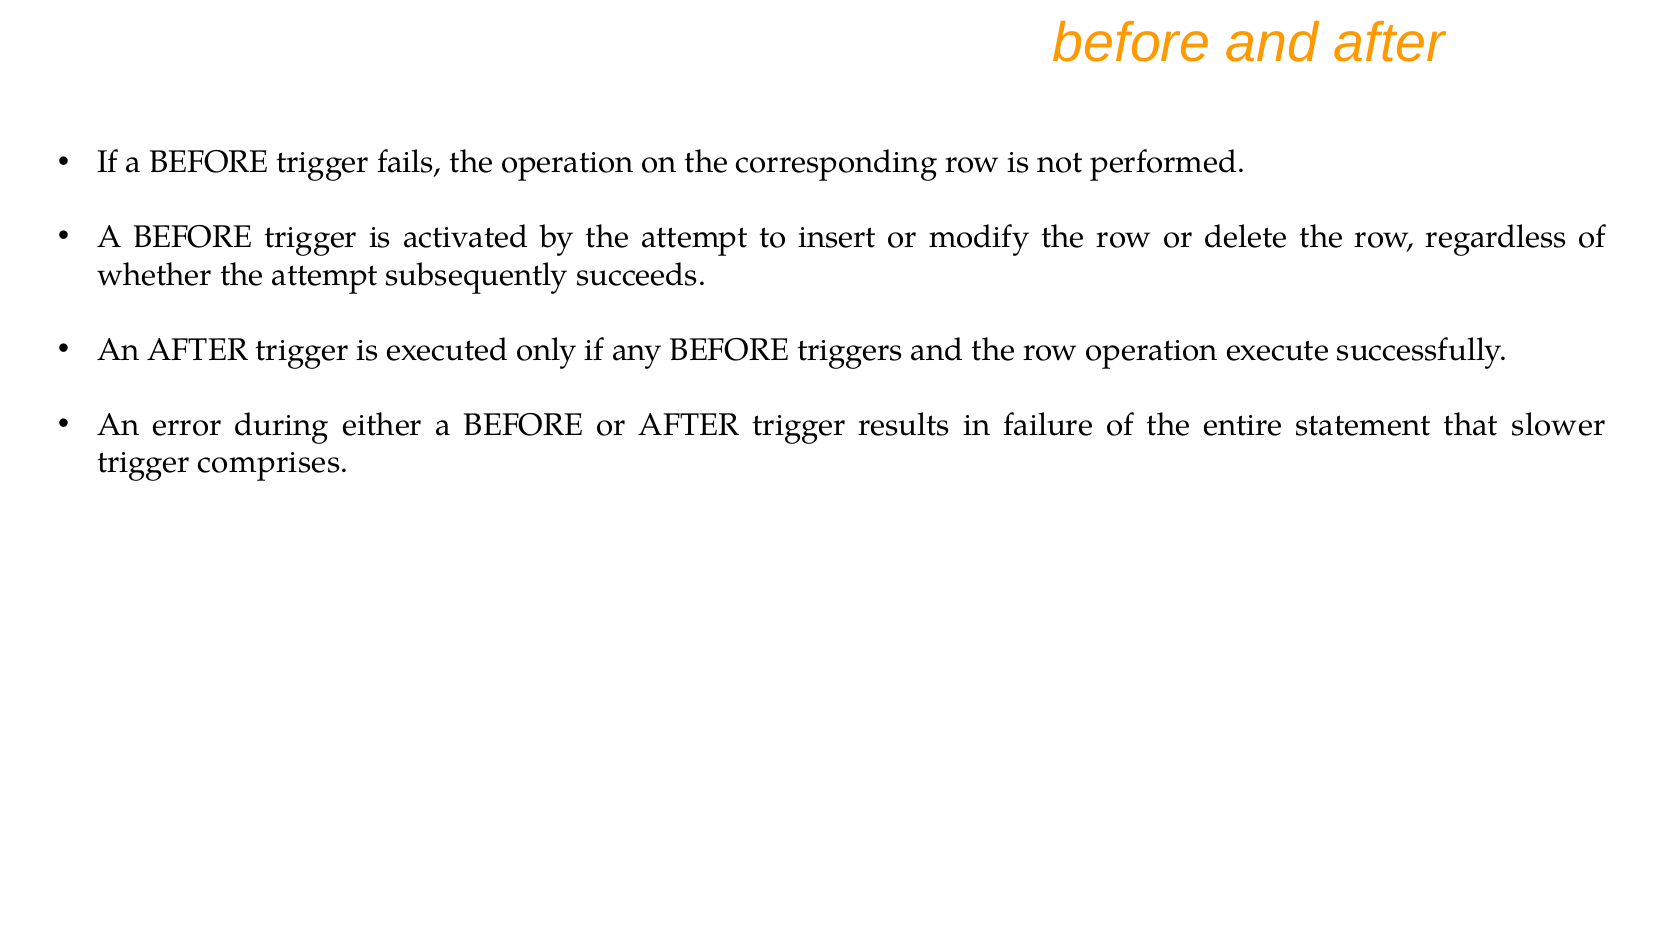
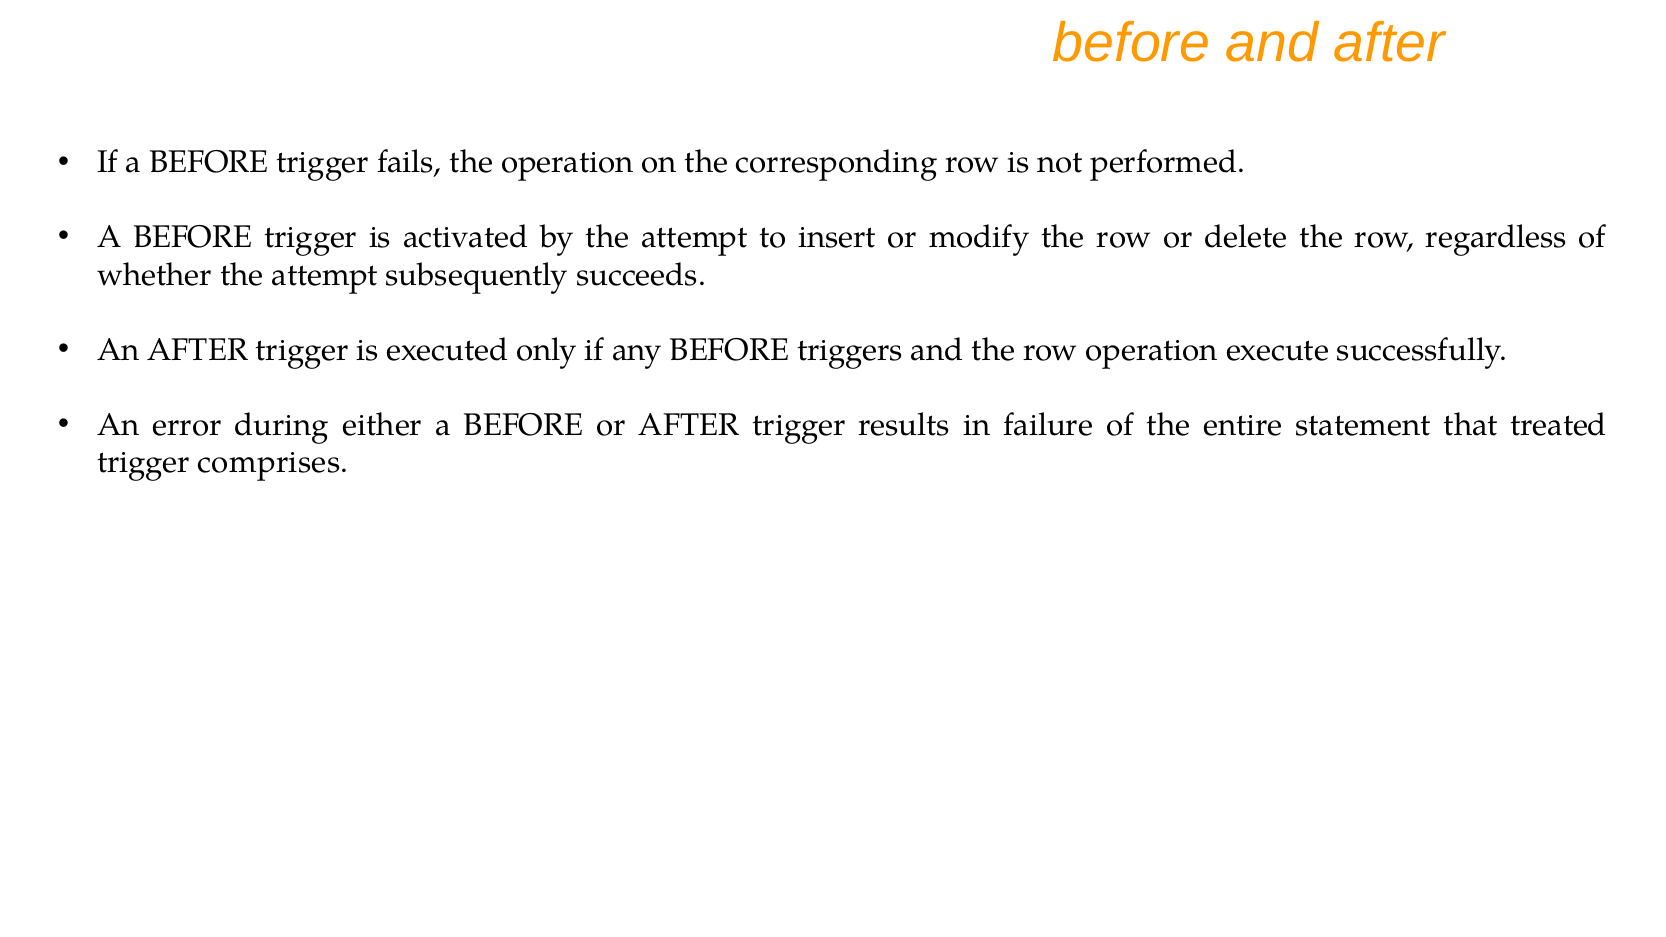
slower: slower -> treated
